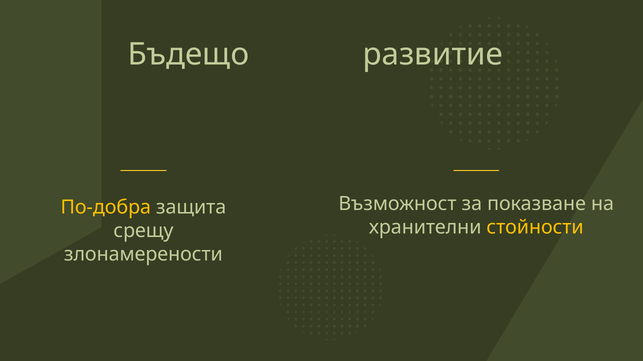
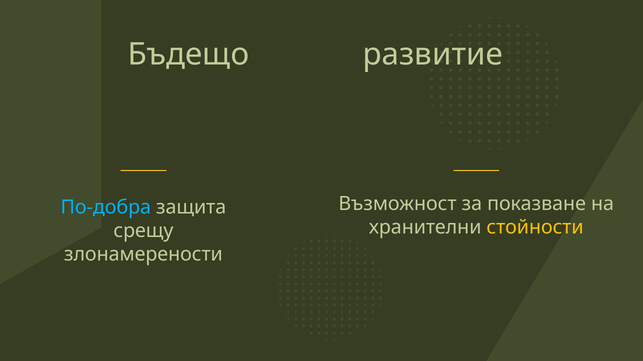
По-добра colour: yellow -> light blue
